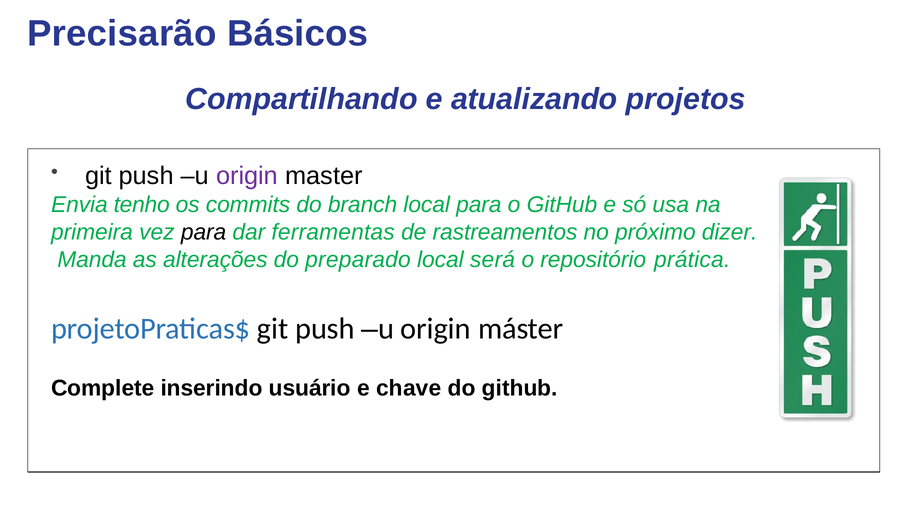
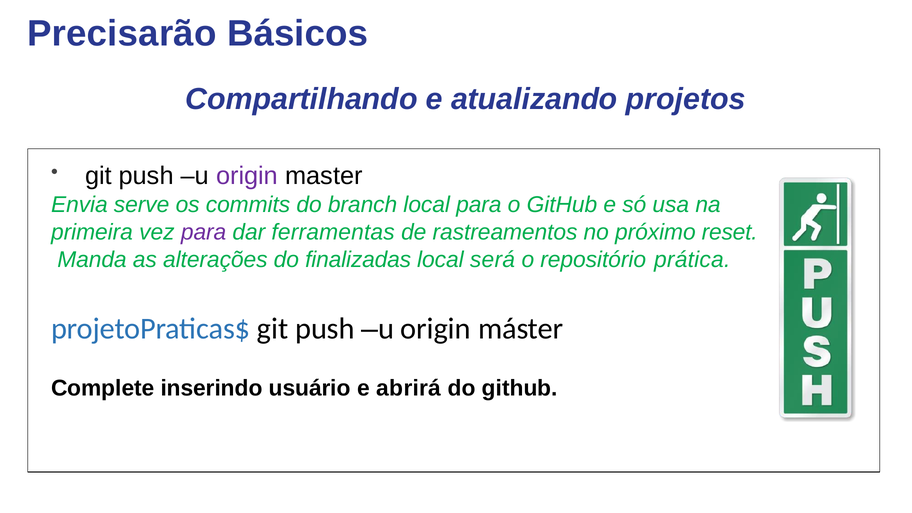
tenho: tenho -> serve
para at (204, 232) colour: black -> purple
dizer: dizer -> reset
preparado: preparado -> finalizadas
chave: chave -> abrirá
